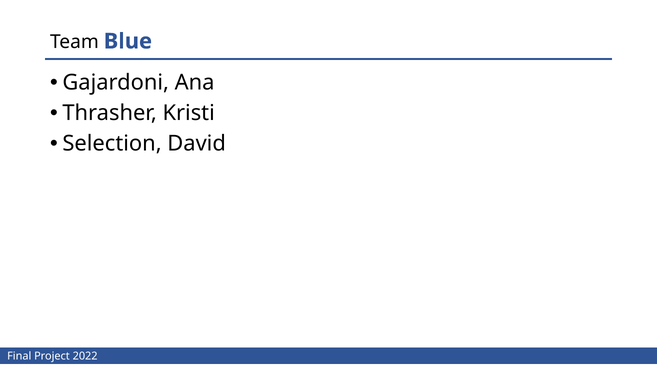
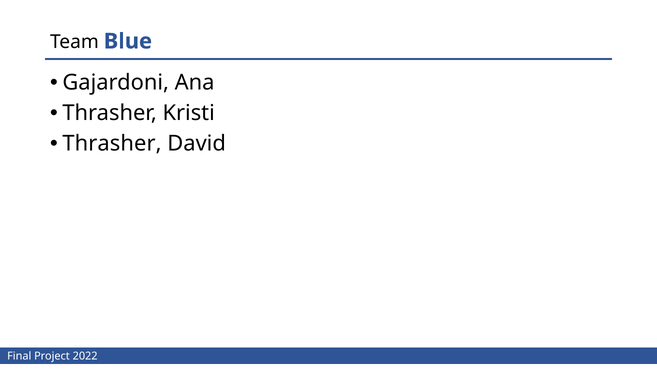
Selection at (112, 144): Selection -> Thrasher
